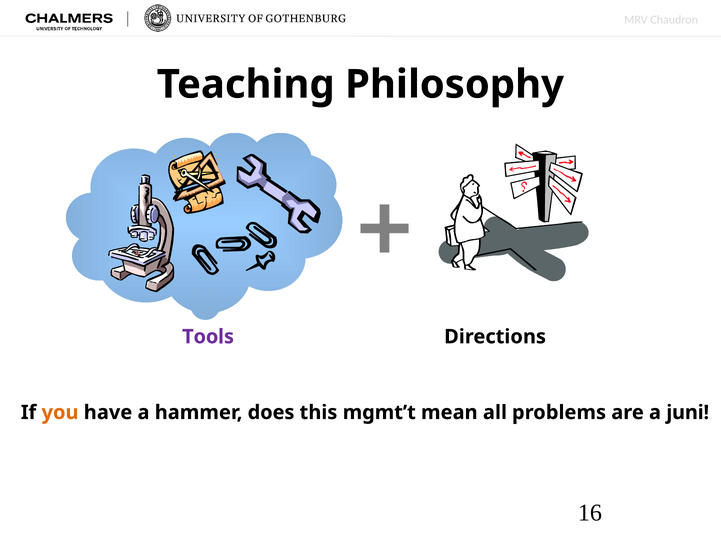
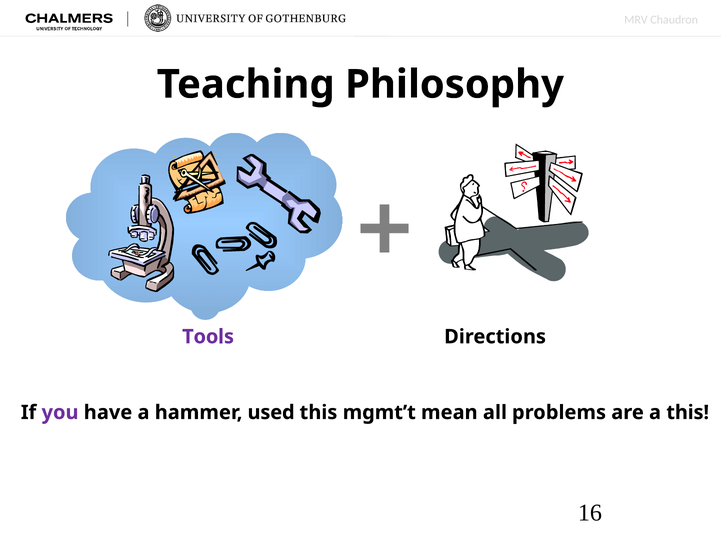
you colour: orange -> purple
does: does -> used
a juni: juni -> this
